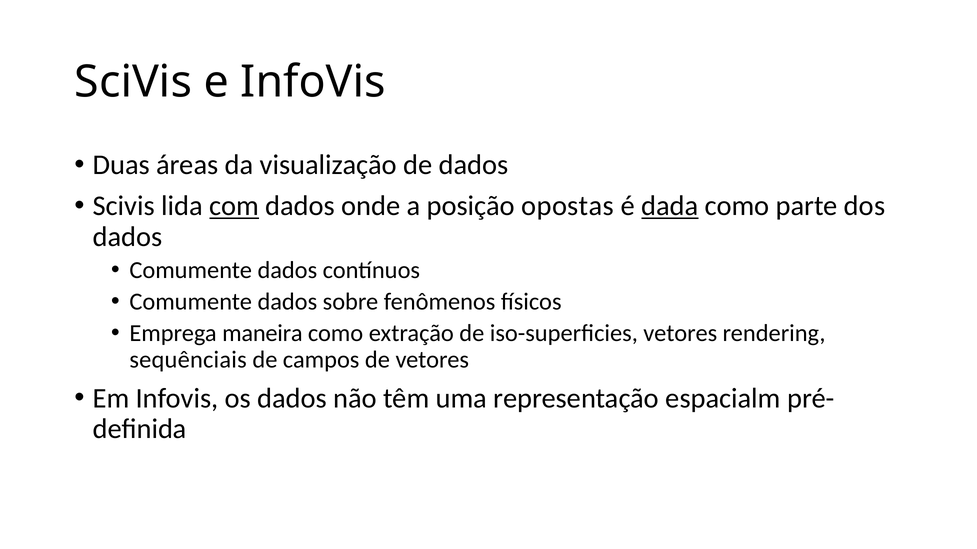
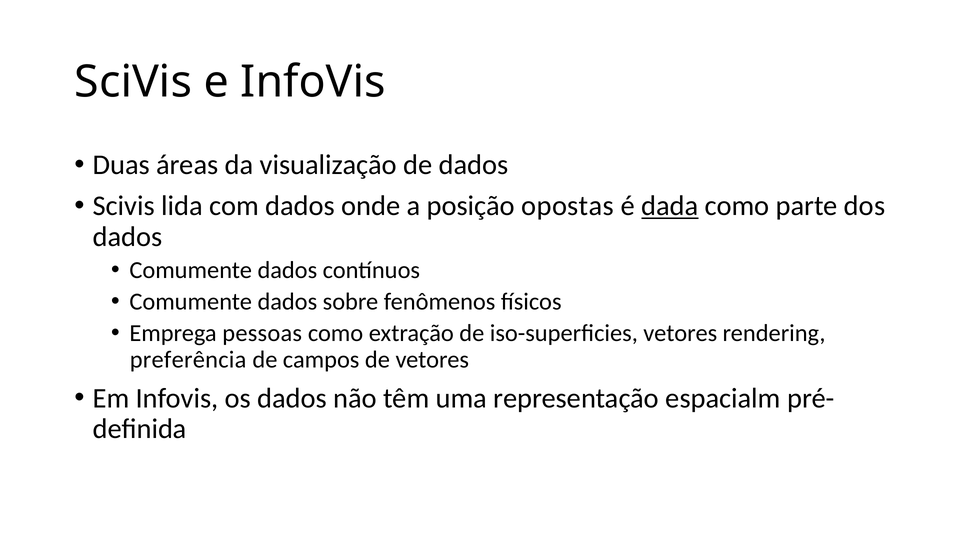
com underline: present -> none
maneira: maneira -> pessoas
sequênciais: sequênciais -> preferência
